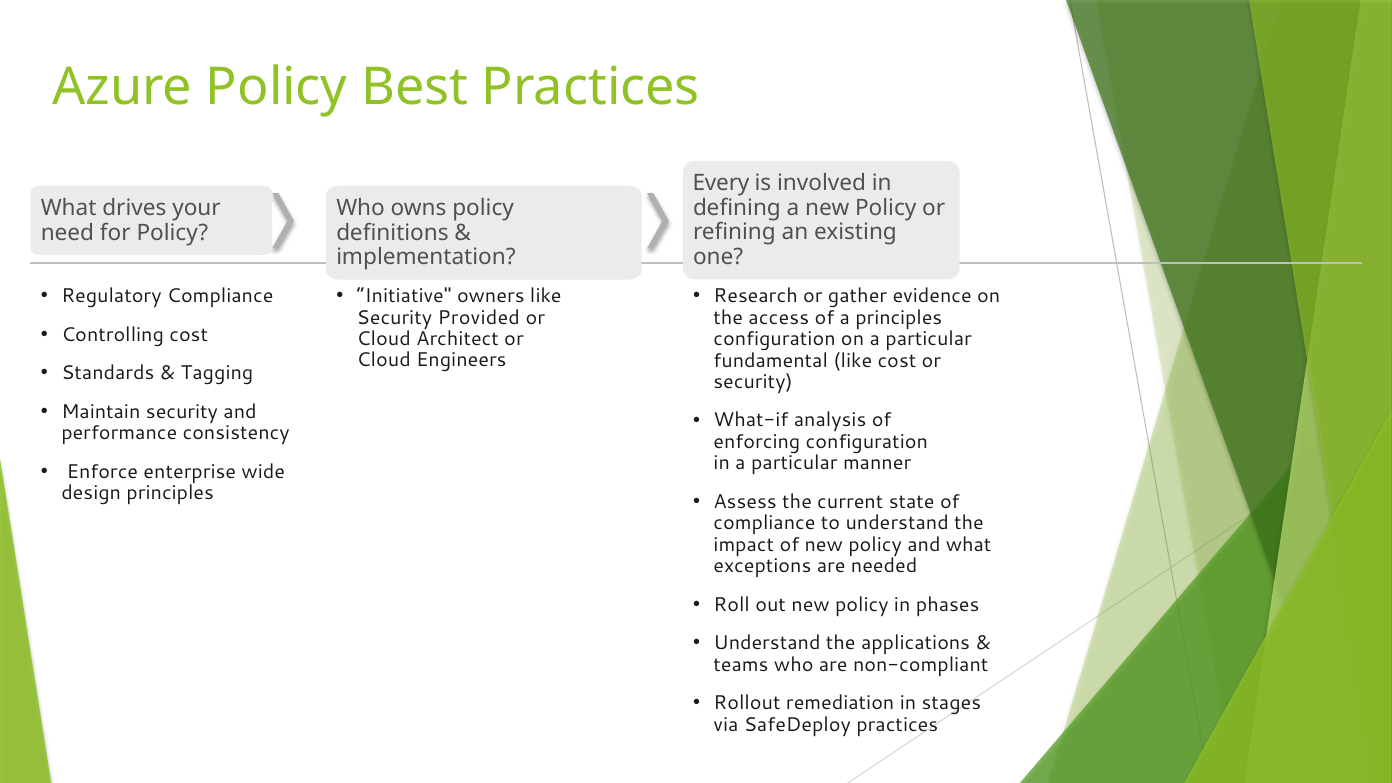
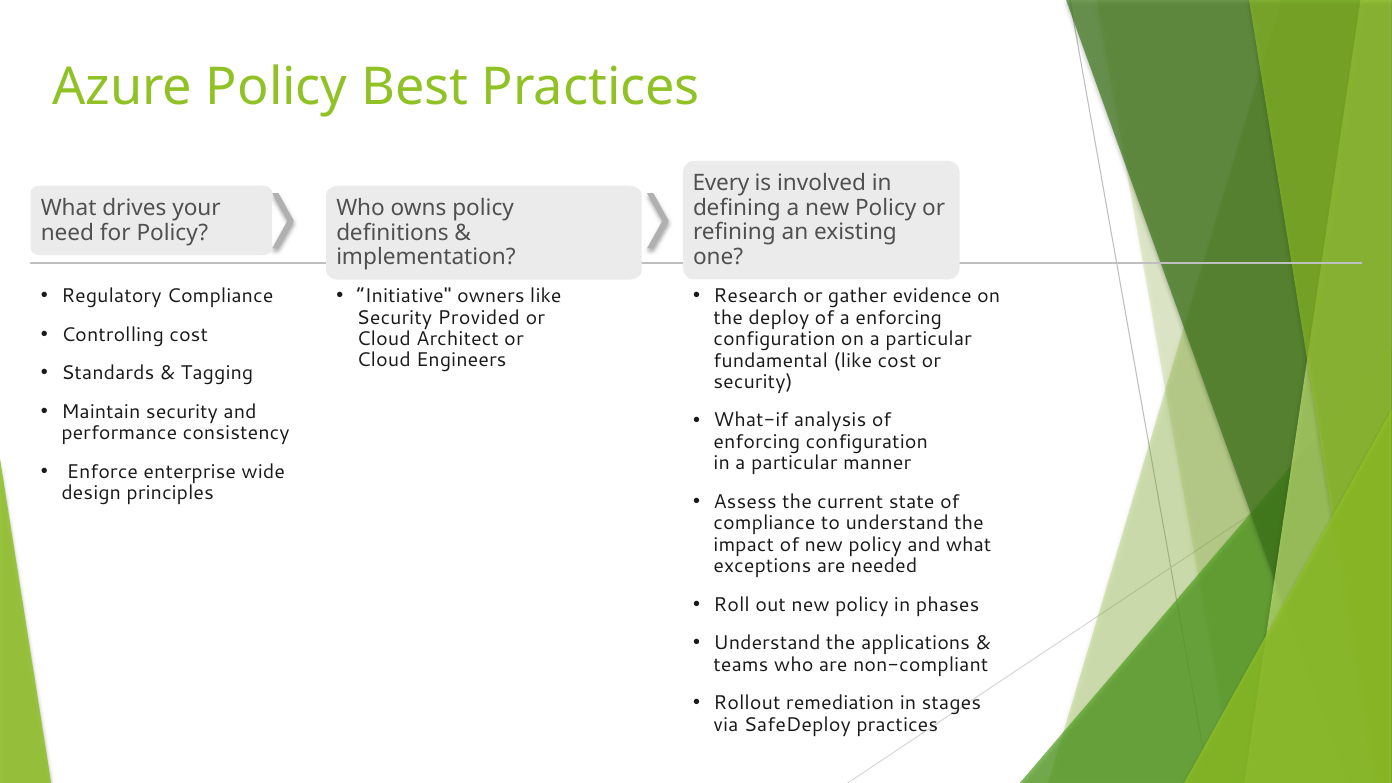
access: access -> deploy
a principles: principles -> enforcing
